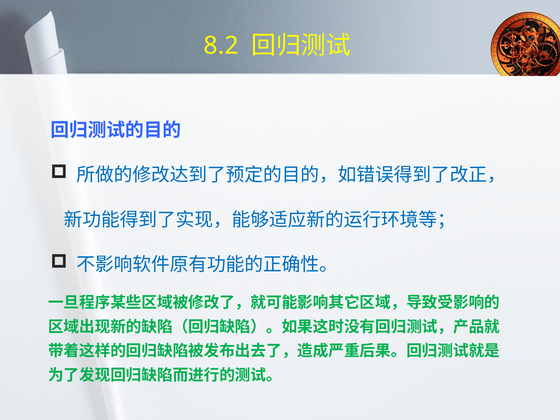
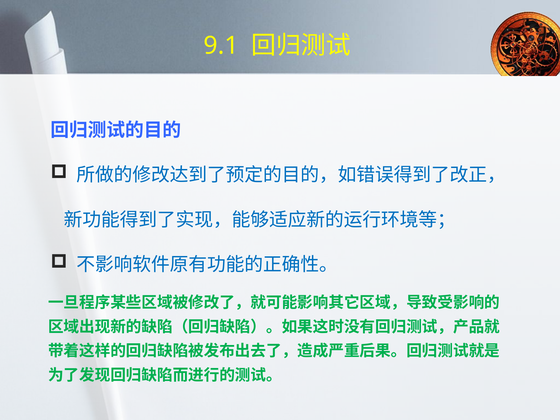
8.2: 8.2 -> 9.1
